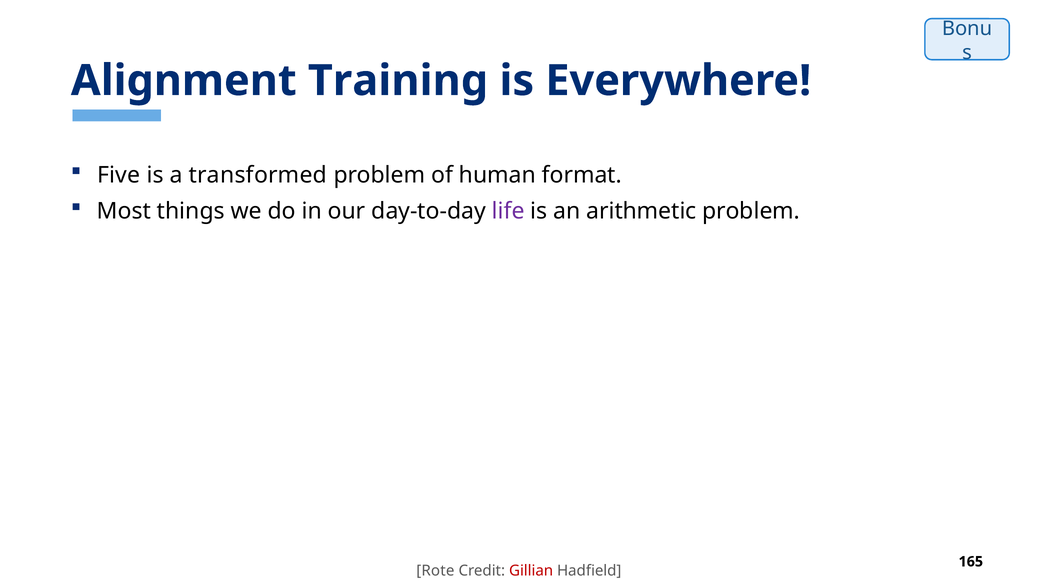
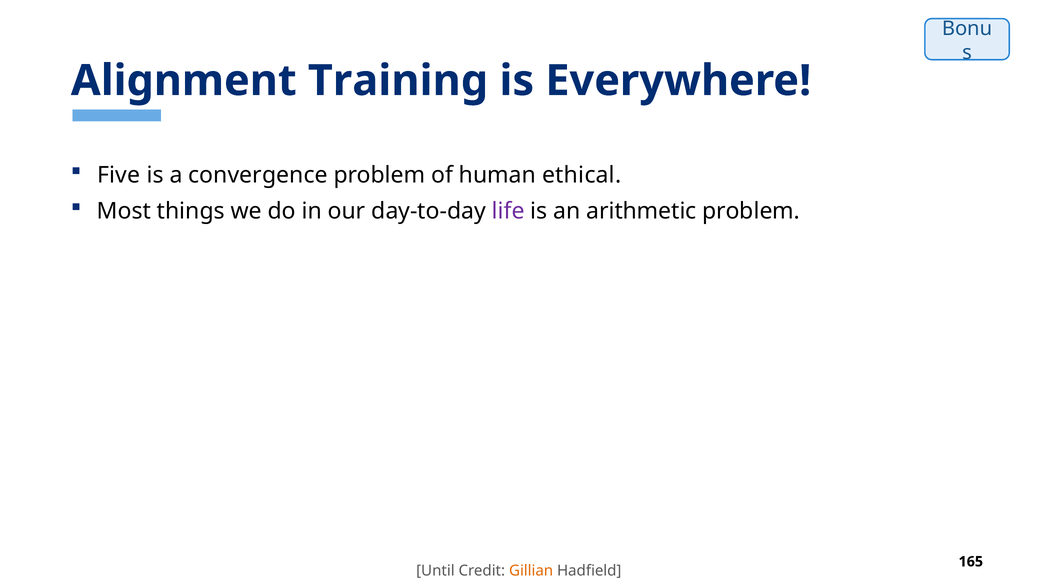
transformed: transformed -> convergence
format: format -> ethical
Rote: Rote -> Until
Gillian colour: red -> orange
